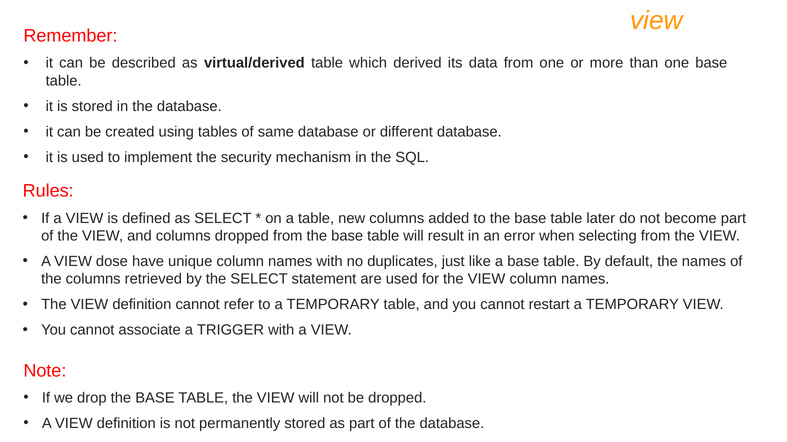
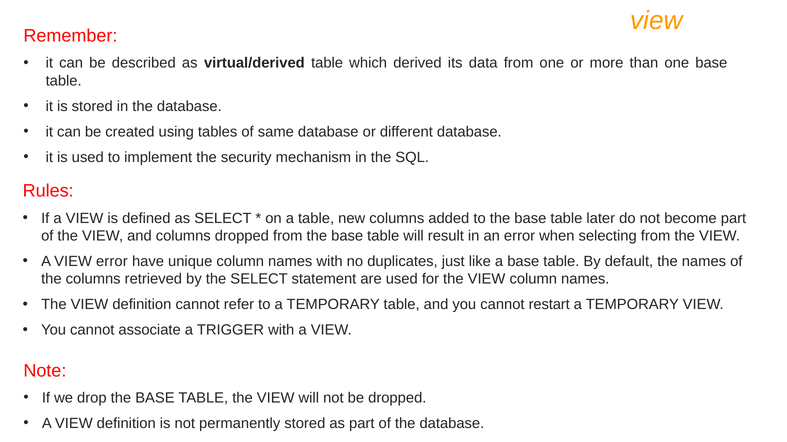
VIEW dose: dose -> error
